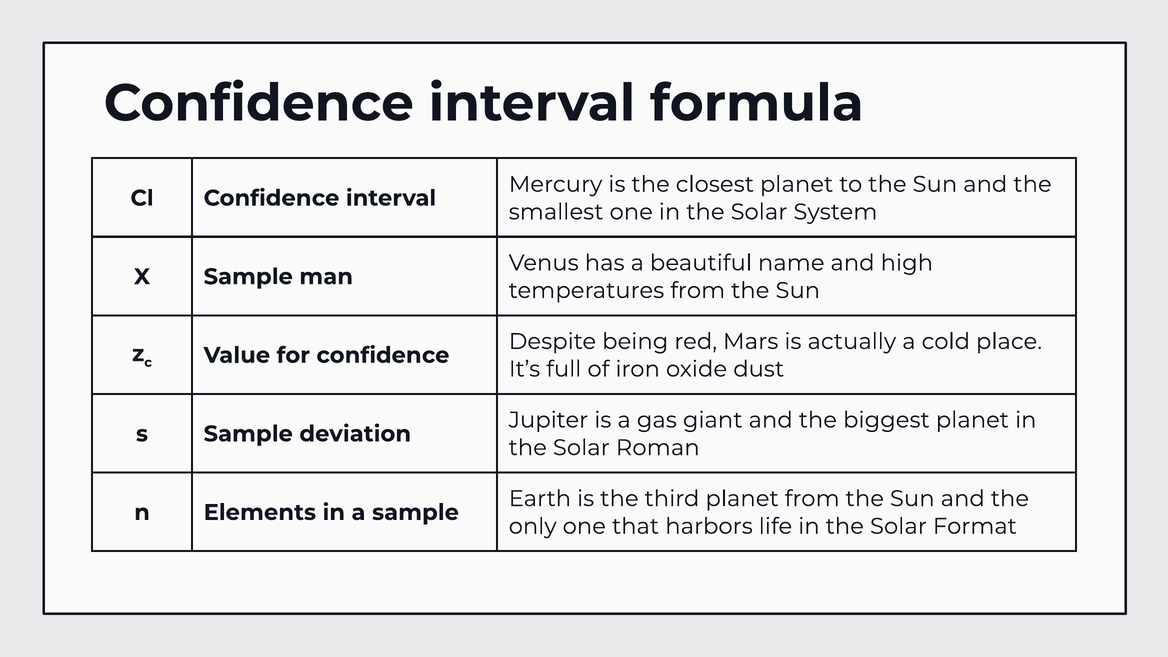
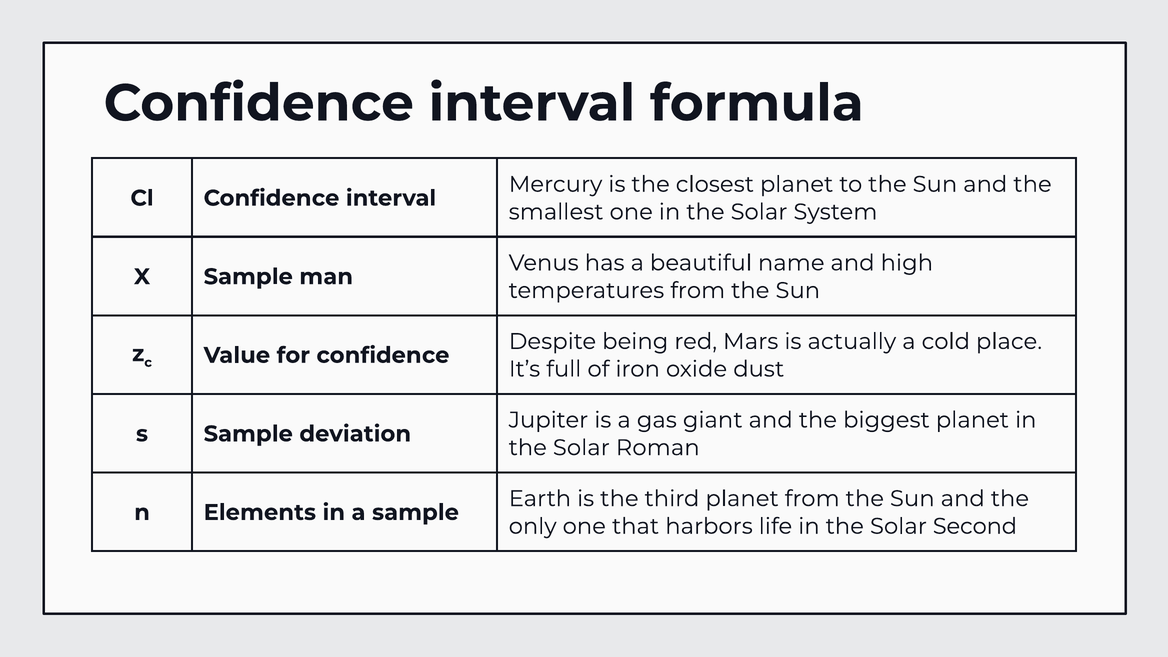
Format: Format -> Second
